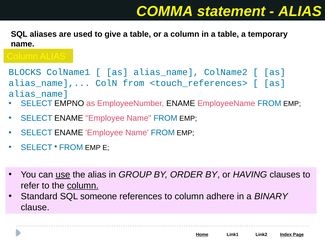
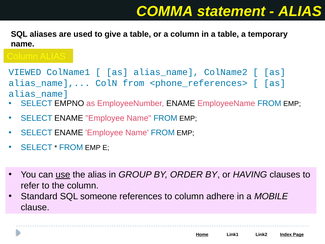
BLOCKS: BLOCKS -> VIEWED
<touch_references>: <touch_references> -> <phone_references>
column at (83, 185) underline: present -> none
BINARY: BINARY -> MOBILE
